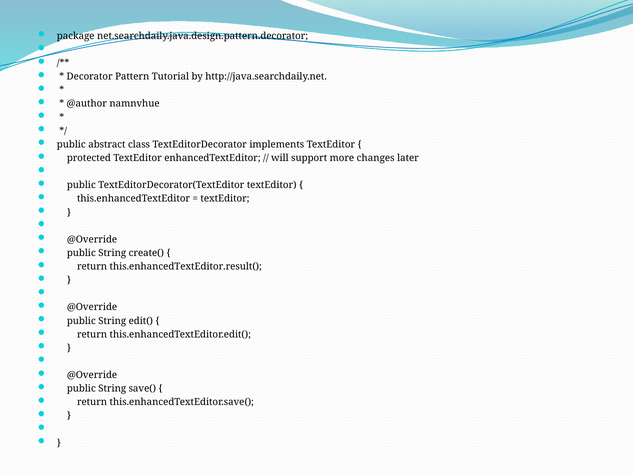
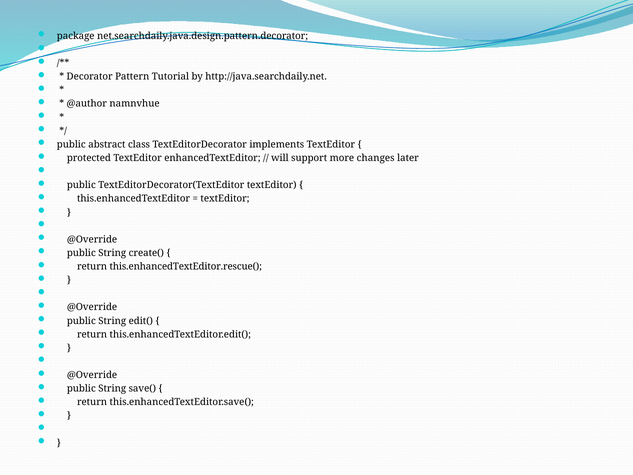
this.enhancedTextEditor.result(: this.enhancedTextEditor.result( -> this.enhancedTextEditor.rescue(
